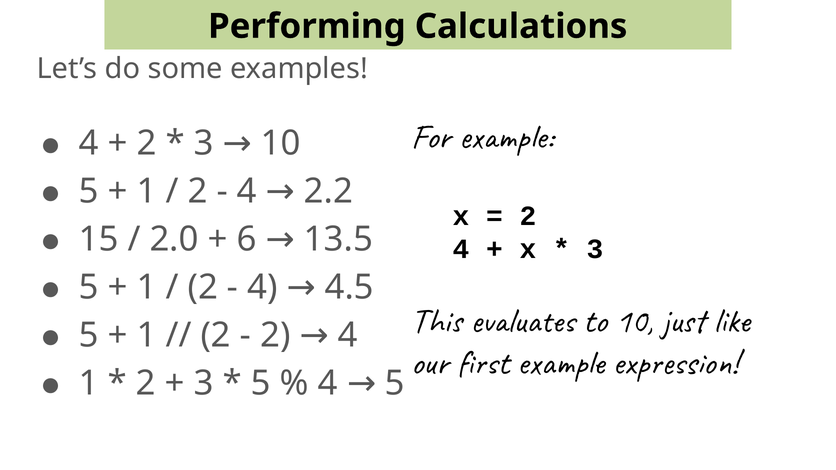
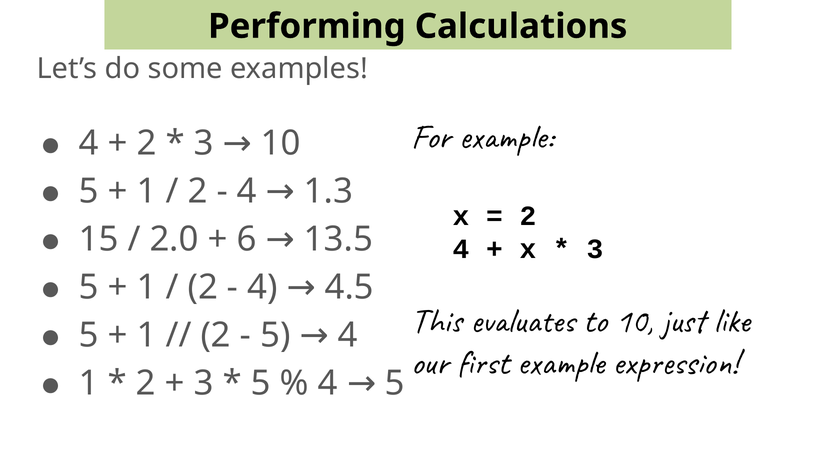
2.2: 2.2 -> 1.3
2 at (275, 336): 2 -> 5
